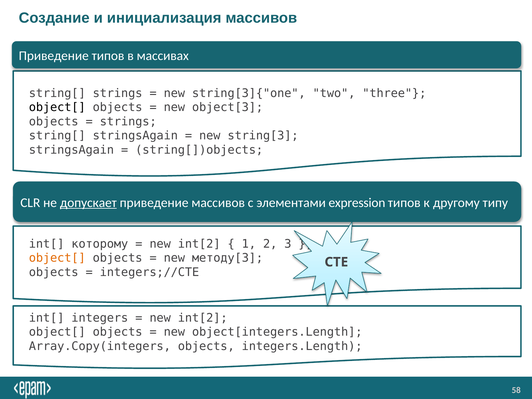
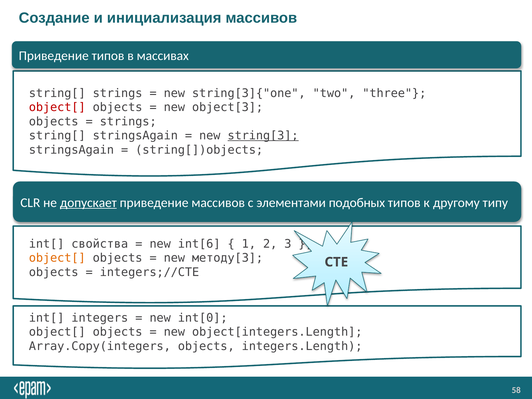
object[ at (57, 107) colour: black -> red
string[3 underline: none -> present
expression: expression -> подобных
которому: которому -> свойства
int[2 at (199, 244): int[2 -> int[6
int[2 at (203, 318): int[2 -> int[0
